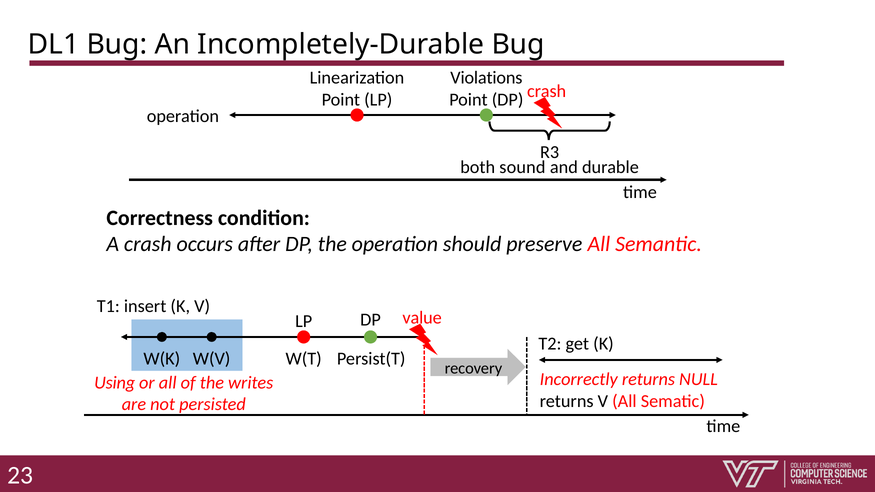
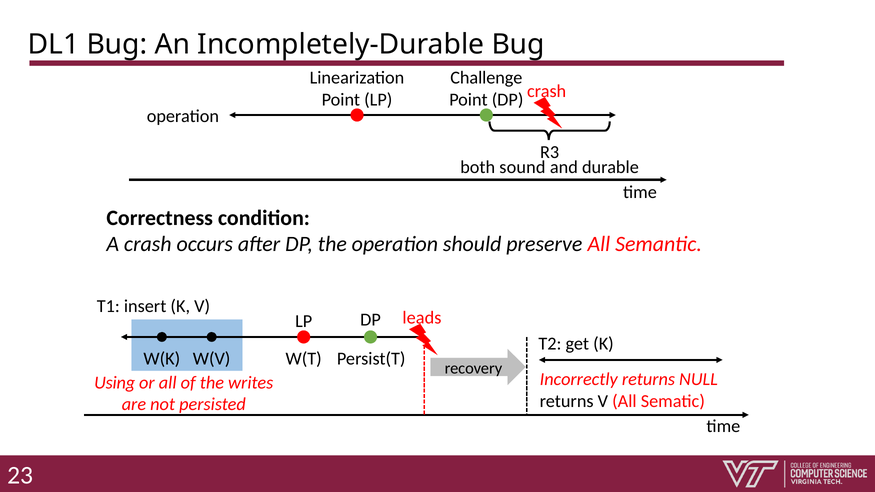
Violations: Violations -> Challenge
value: value -> leads
